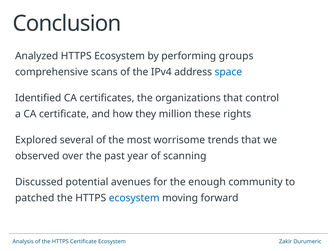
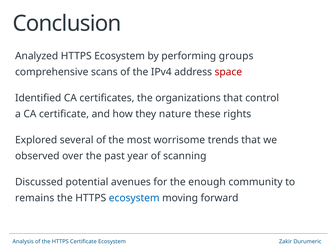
space colour: blue -> red
million: million -> nature
patched: patched -> remains
